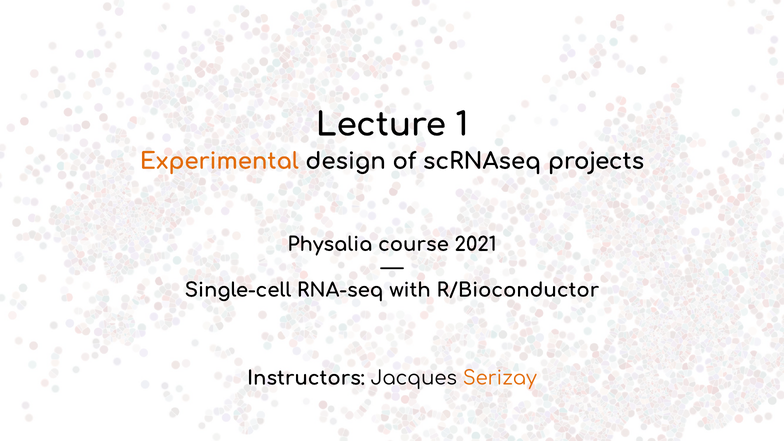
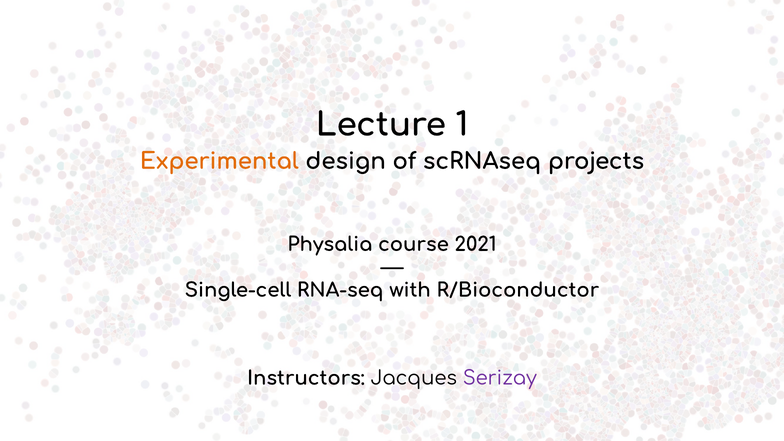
Serizay colour: orange -> purple
